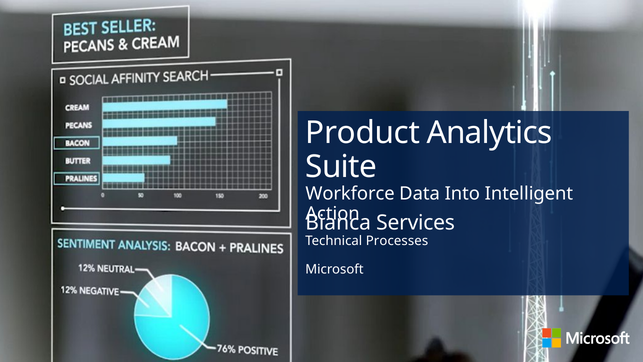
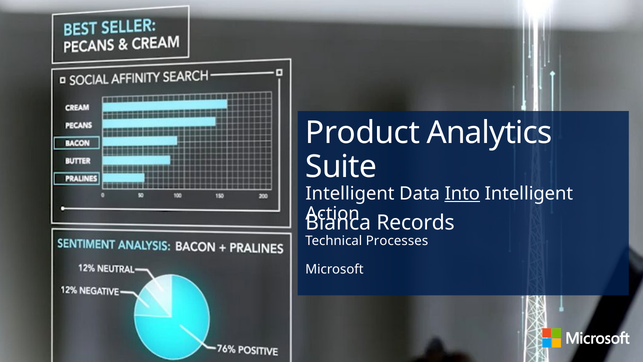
Workforce at (350, 194): Workforce -> Intelligent
Into underline: none -> present
Services: Services -> Records
